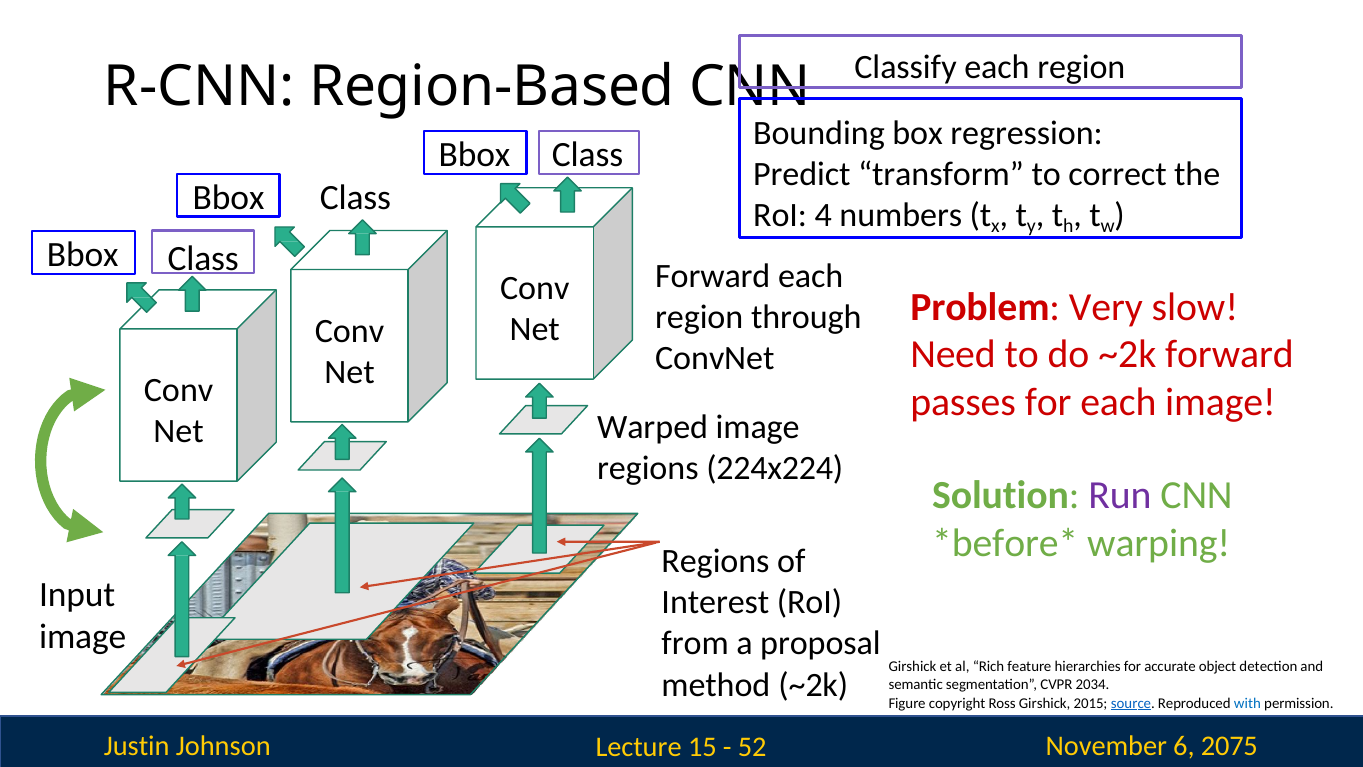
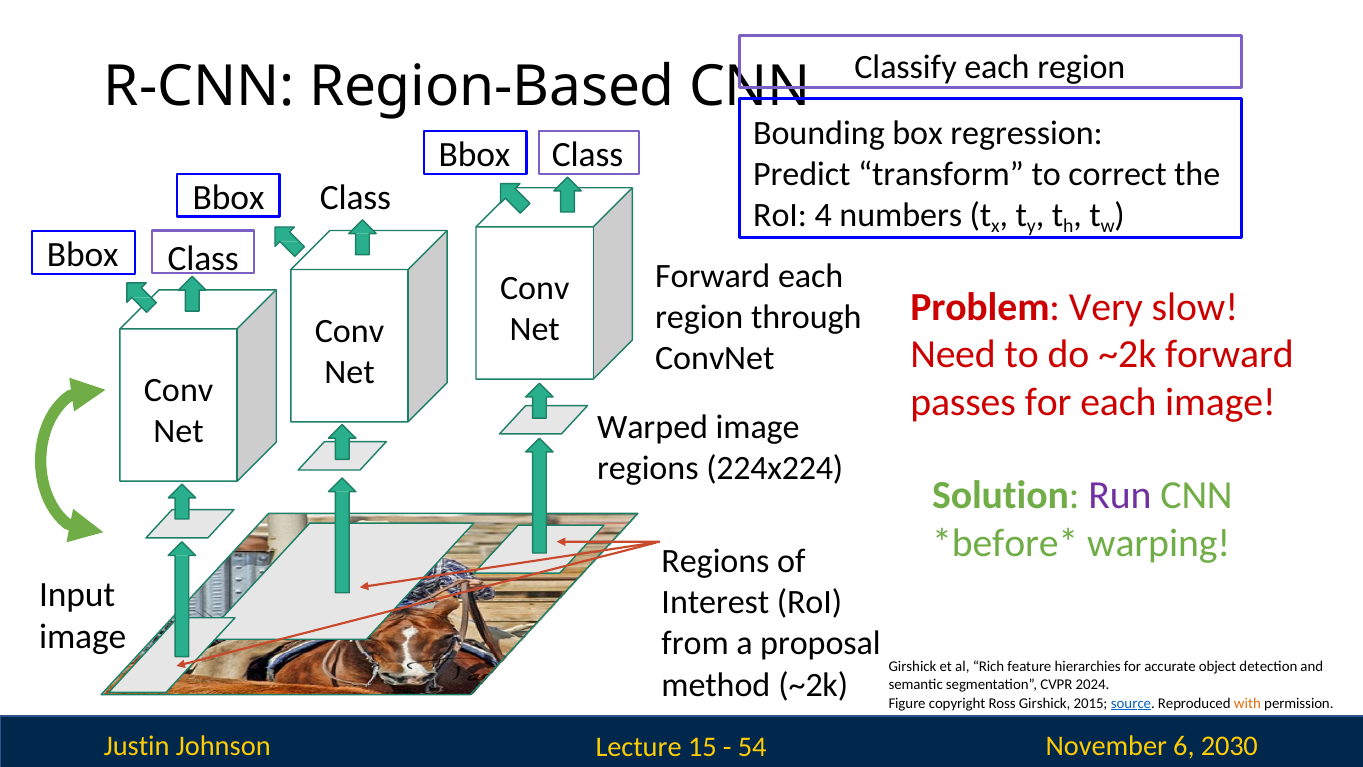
2034: 2034 -> 2024
with colour: blue -> orange
52: 52 -> 54
2075: 2075 -> 2030
